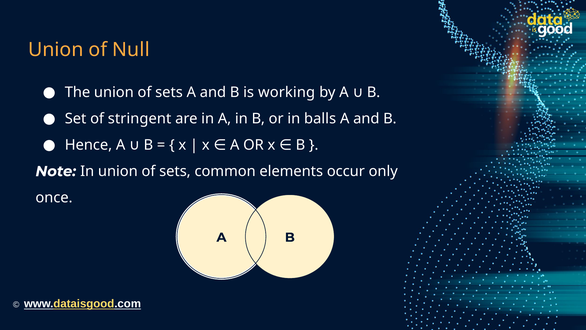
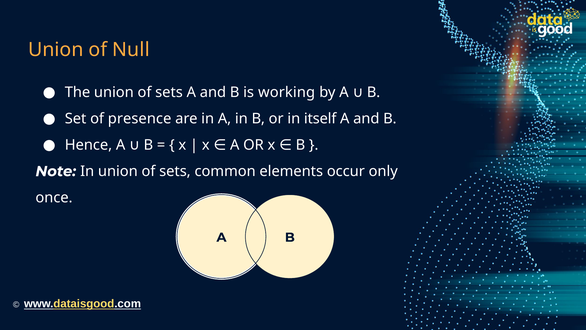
stringent: stringent -> presence
balls: balls -> itself
